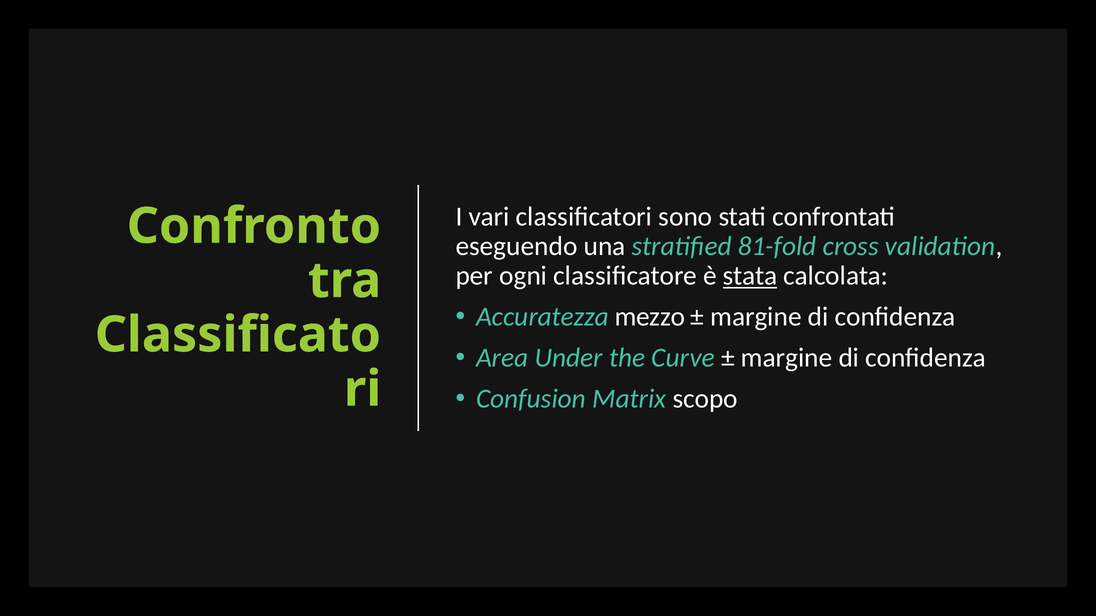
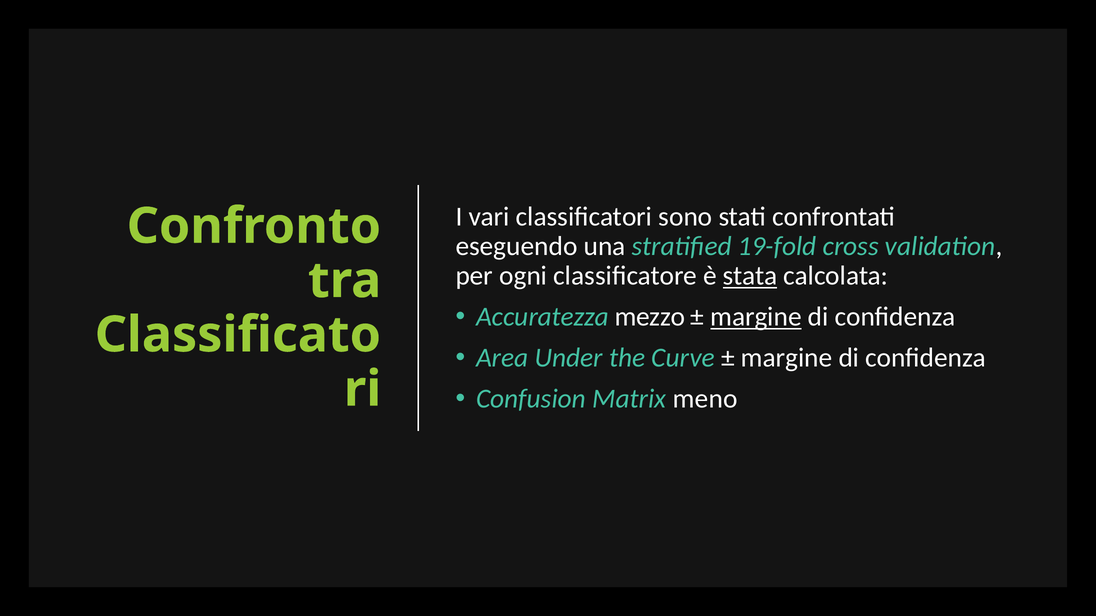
81-fold: 81-fold -> 19-fold
margine at (756, 317) underline: none -> present
scopo: scopo -> meno
